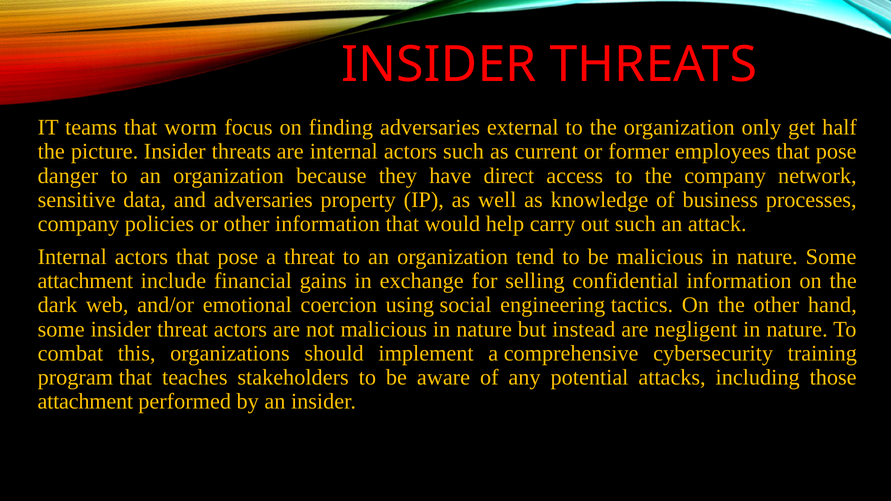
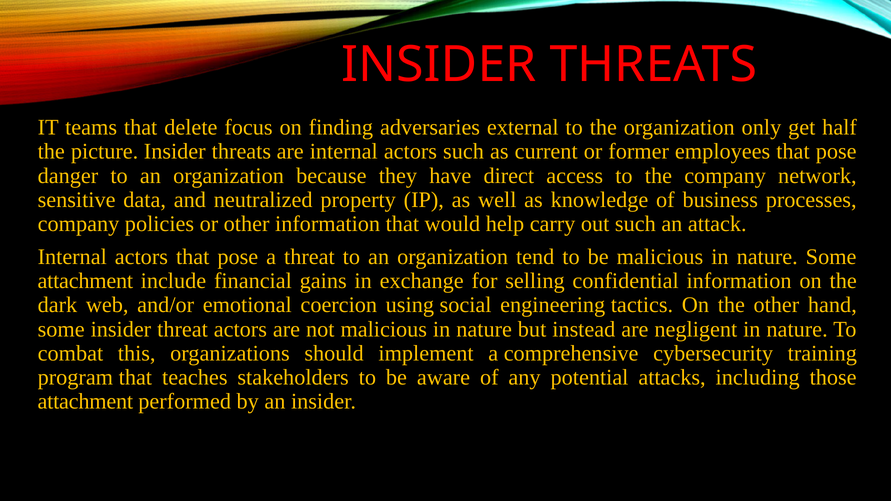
worm: worm -> delete
and adversaries: adversaries -> neutralized
